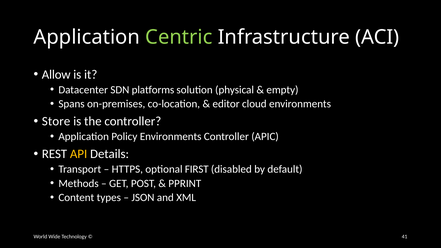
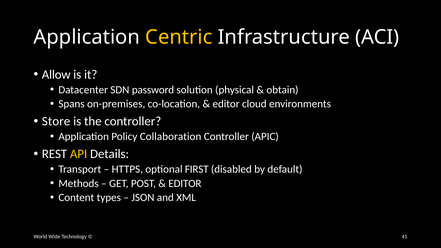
Centric colour: light green -> yellow
platforms: platforms -> password
empty: empty -> obtain
Policy Environments: Environments -> Collaboration
PPRINT at (185, 183): PPRINT -> EDITOR
